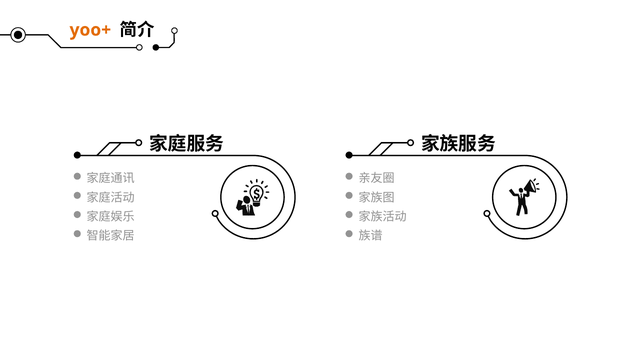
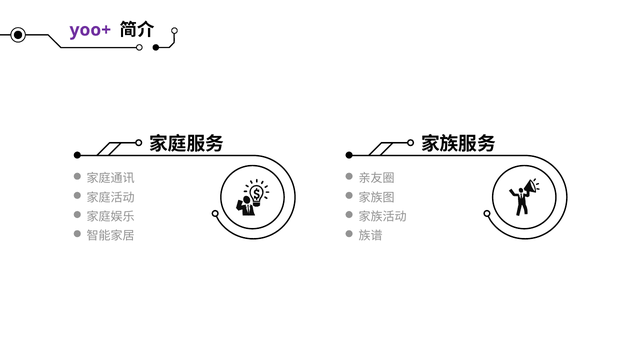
yoo+ colour: orange -> purple
